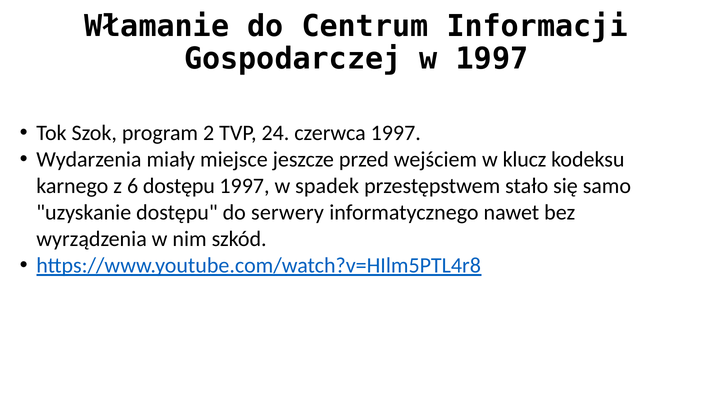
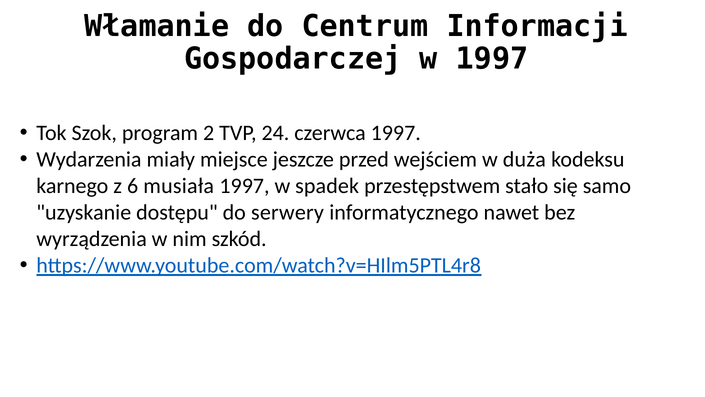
klucz: klucz -> duża
6 dostępu: dostępu -> musiała
